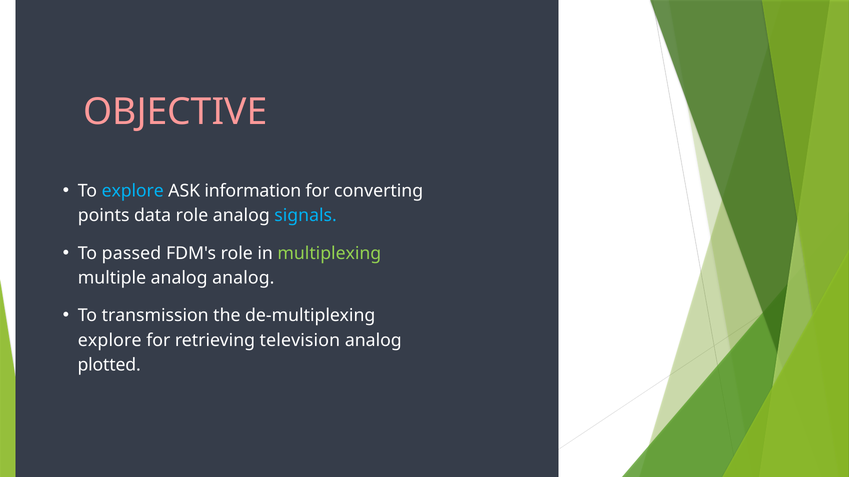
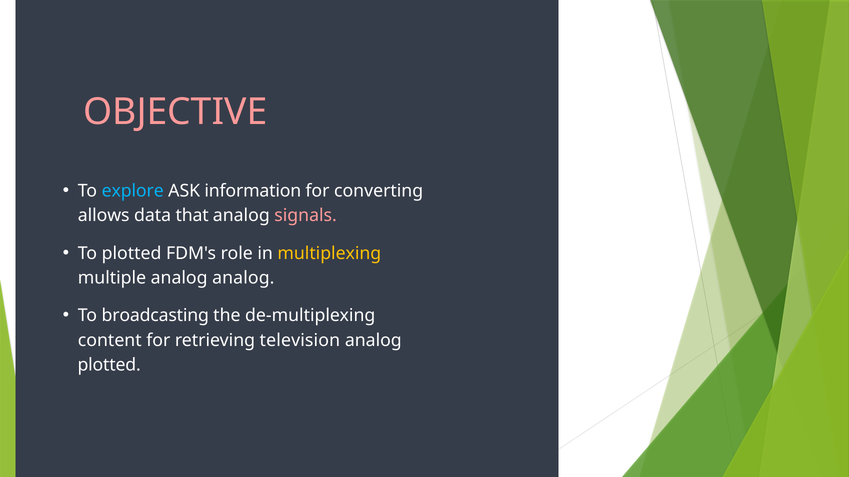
points: points -> allows
data role: role -> that
signals colour: light blue -> pink
To passed: passed -> plotted
multiplexing colour: light green -> yellow
transmission: transmission -> broadcasting
explore at (110, 341): explore -> content
